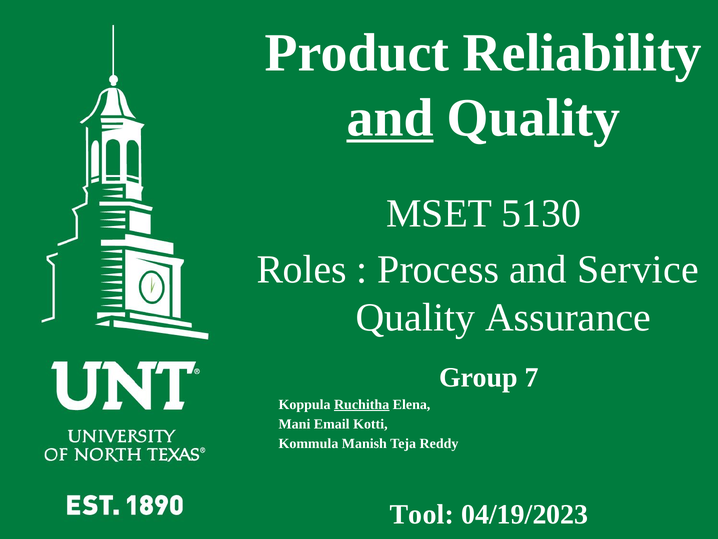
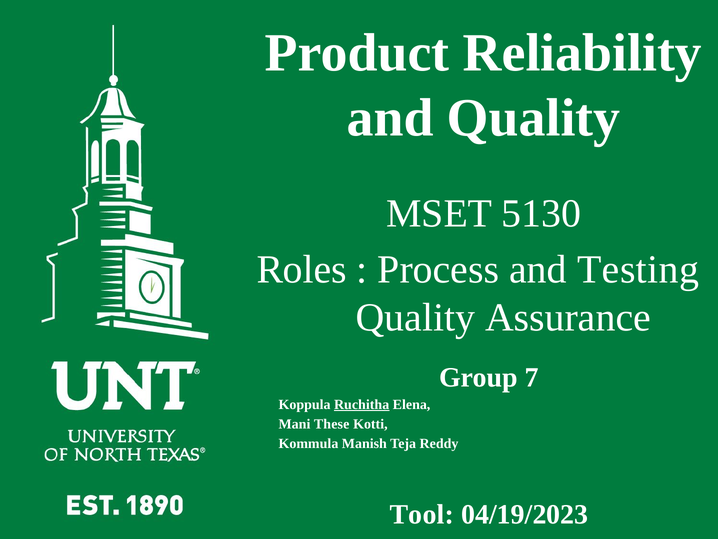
and at (390, 118) underline: present -> none
Service: Service -> Testing
Email: Email -> These
